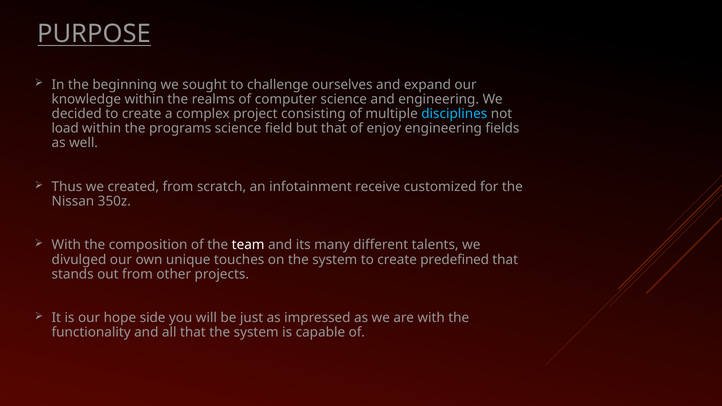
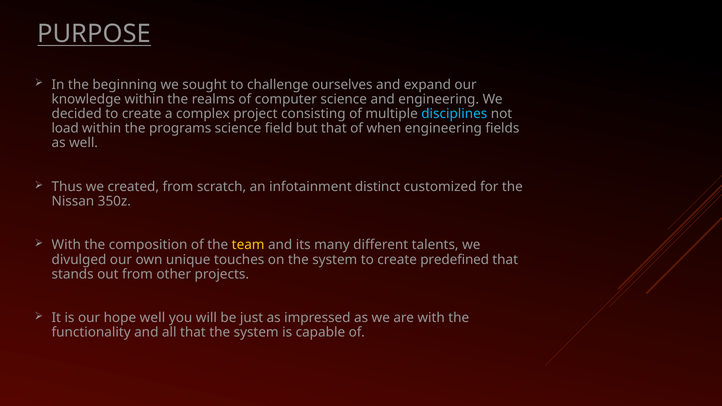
enjoy: enjoy -> when
receive: receive -> distinct
team colour: white -> yellow
hope side: side -> well
